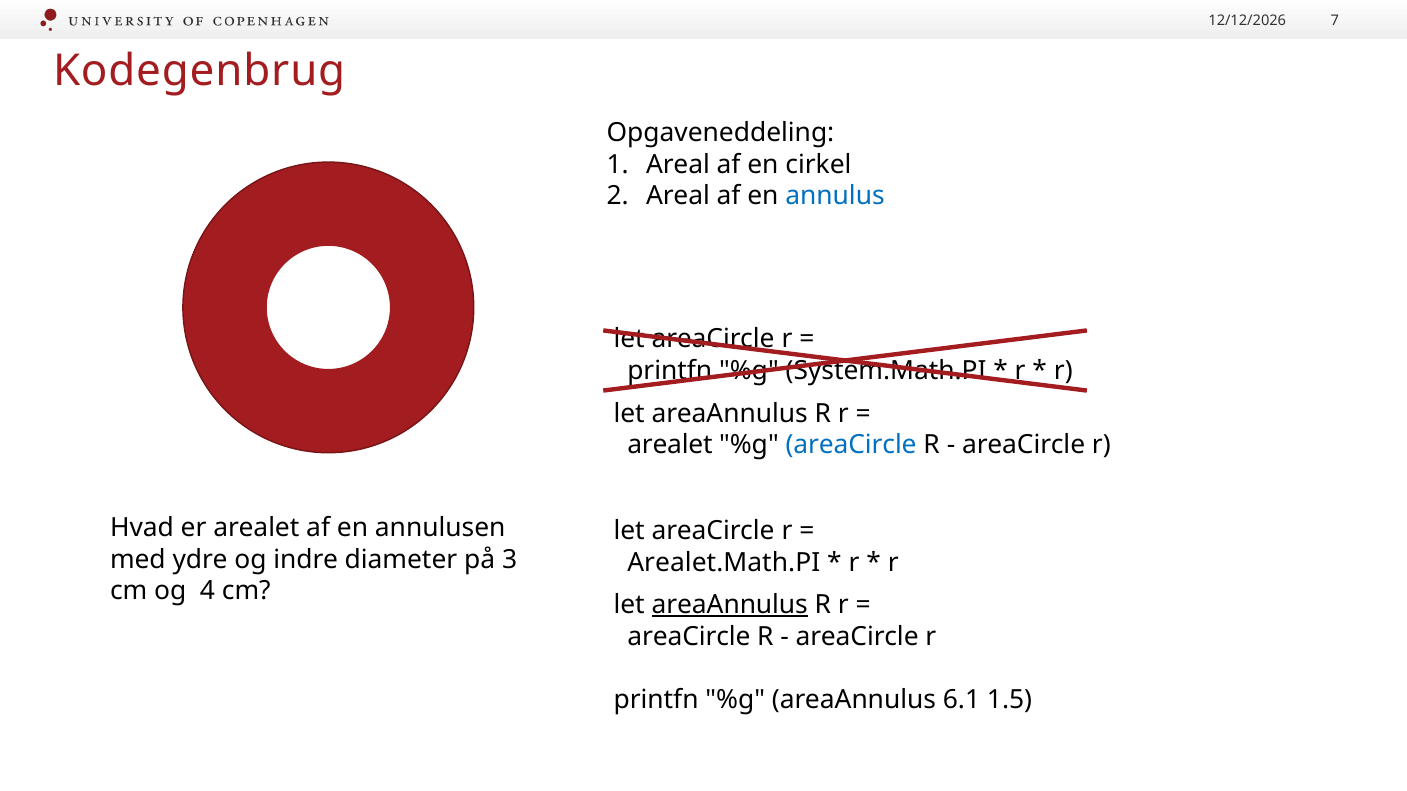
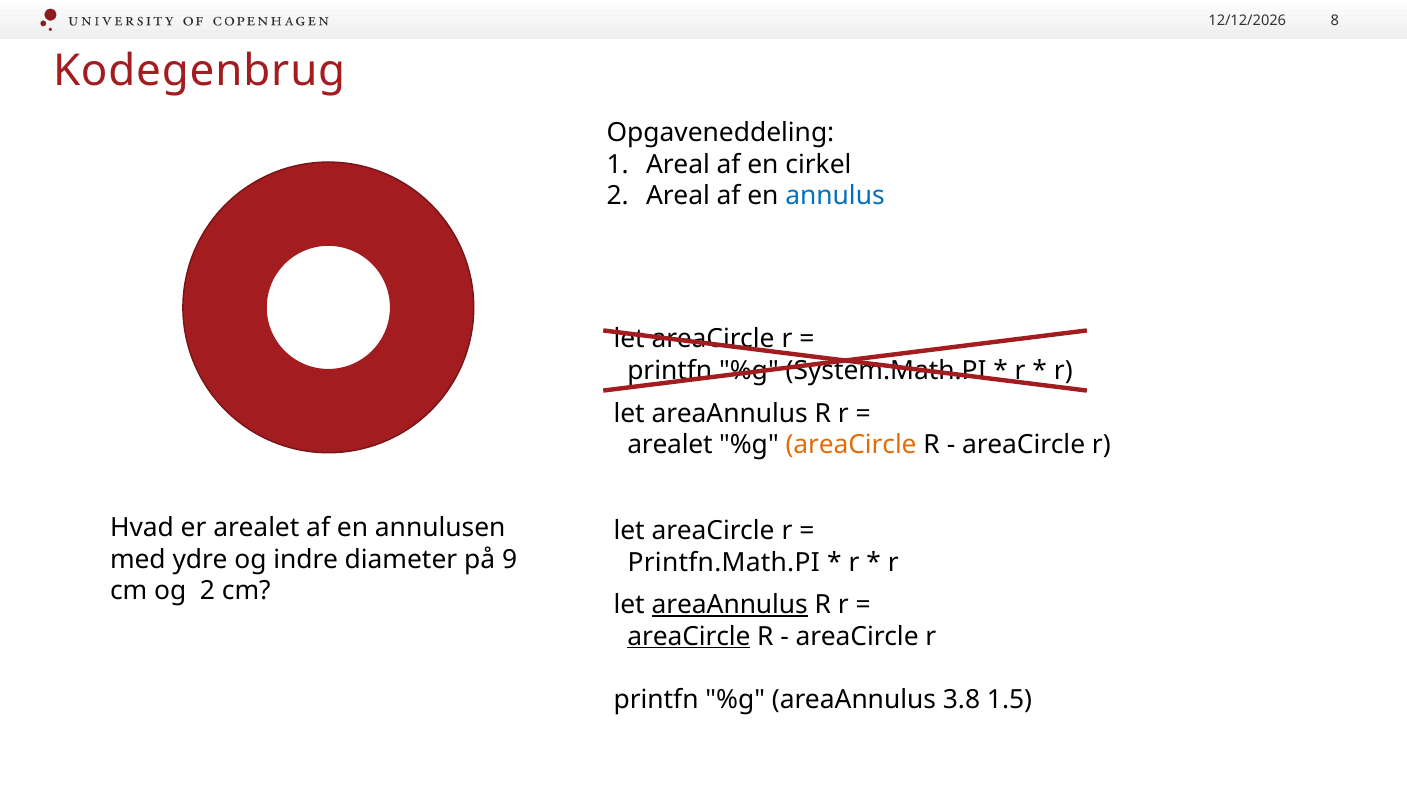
7: 7 -> 8
areaCircle at (851, 445) colour: blue -> orange
3: 3 -> 9
Arealet.Math.PI: Arealet.Math.PI -> Printfn.Math.PI
og 4: 4 -> 2
areaCircle at (689, 637) underline: none -> present
6.1: 6.1 -> 3.8
